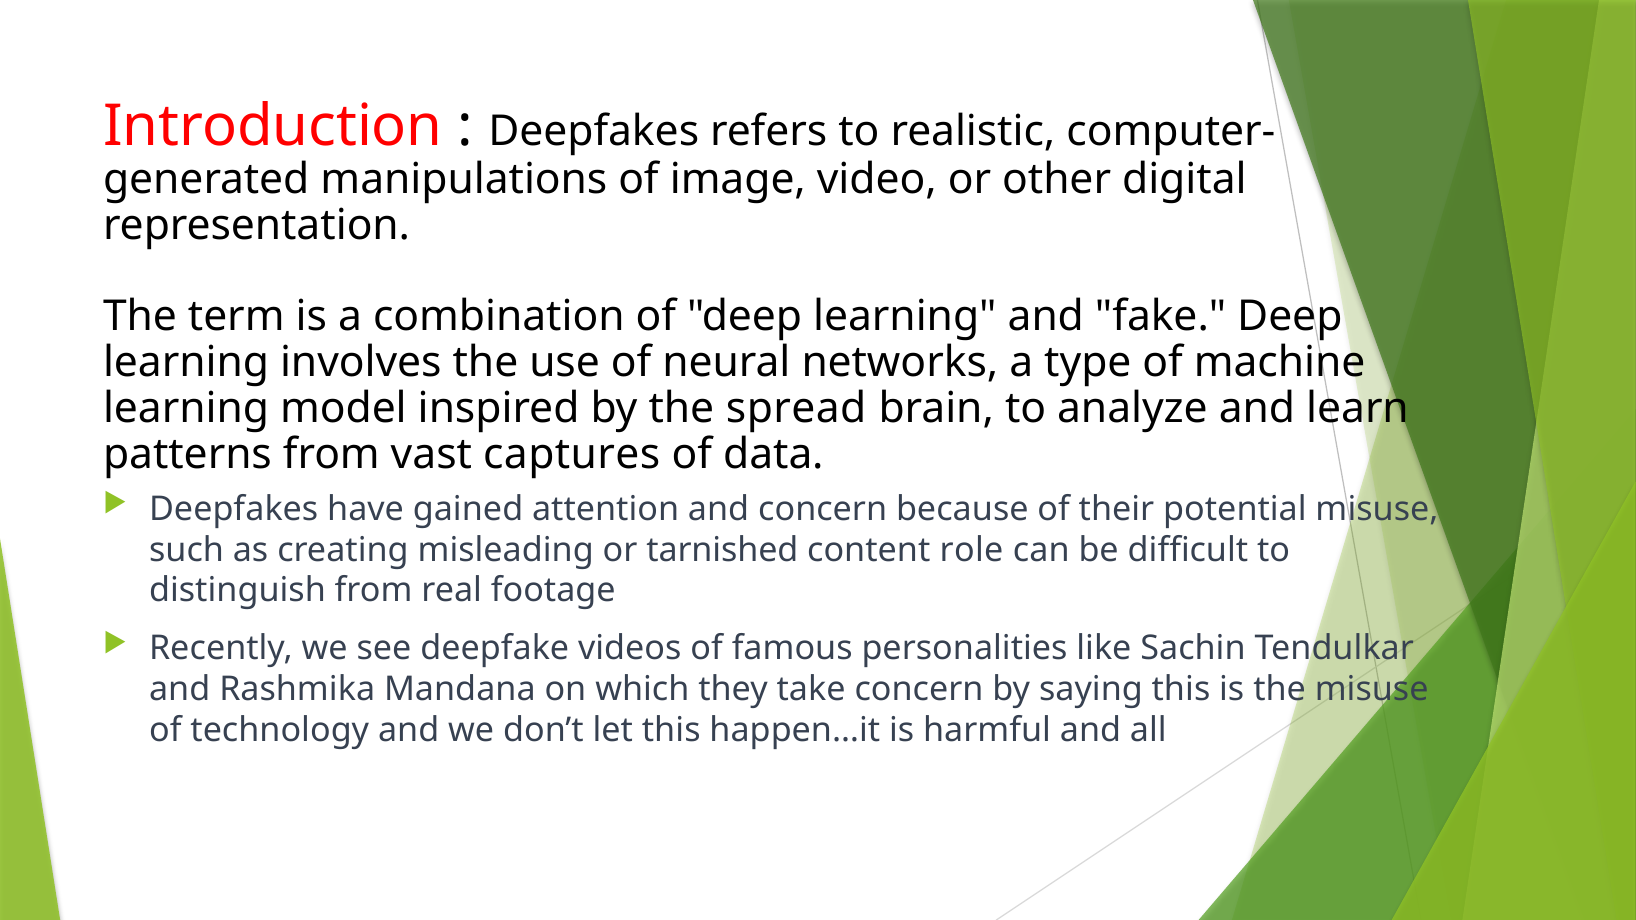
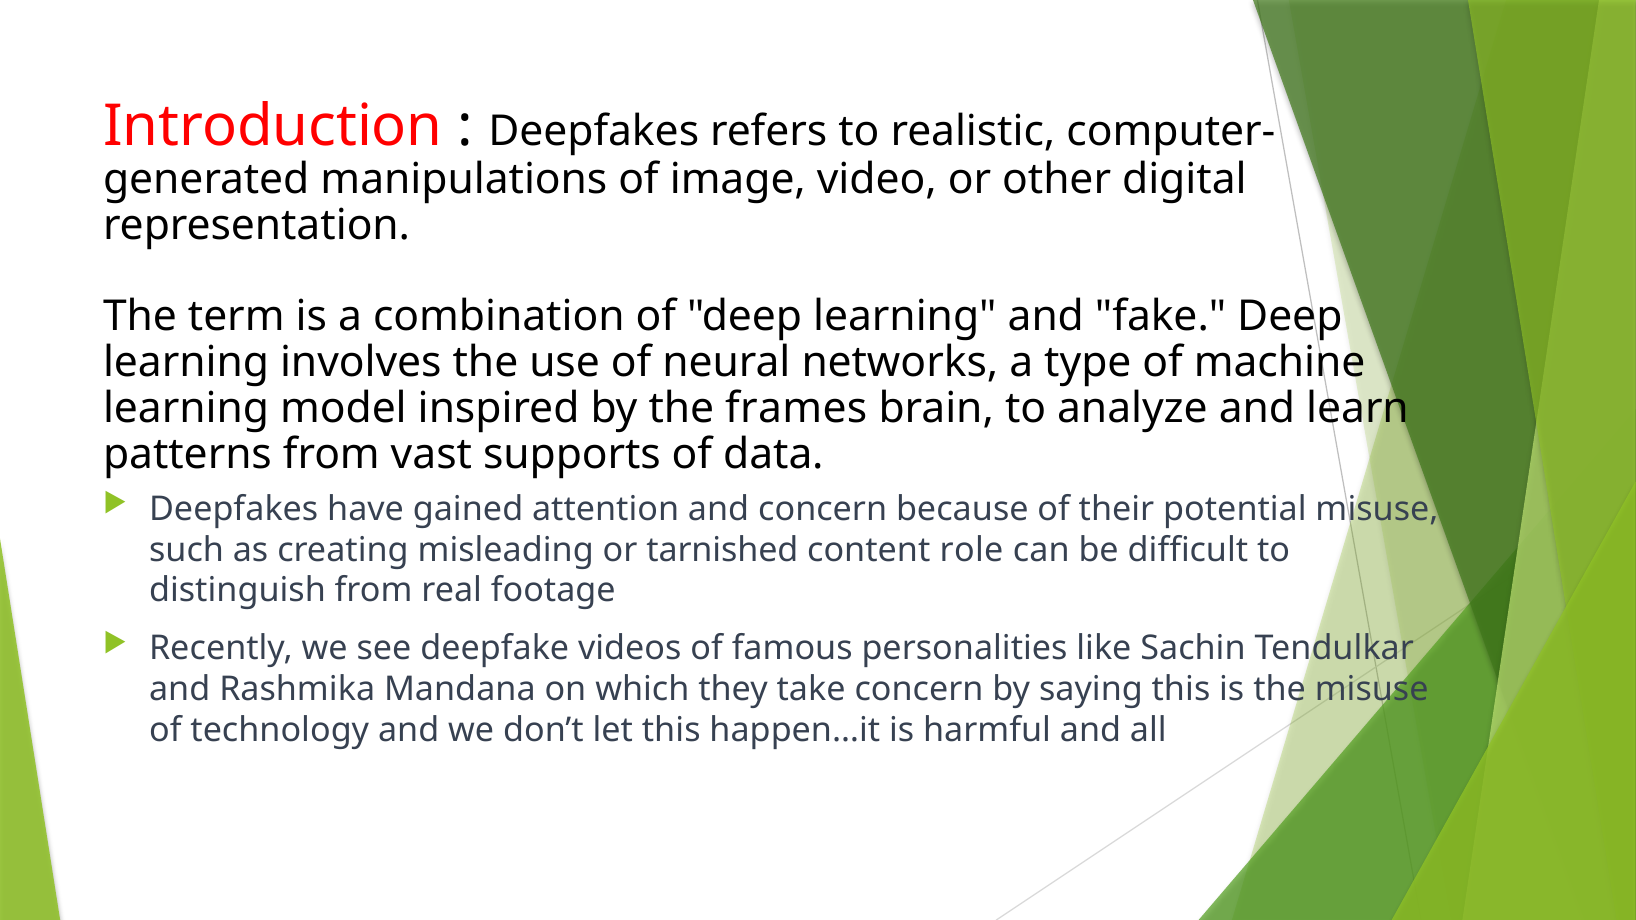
spread: spread -> frames
captures: captures -> supports
